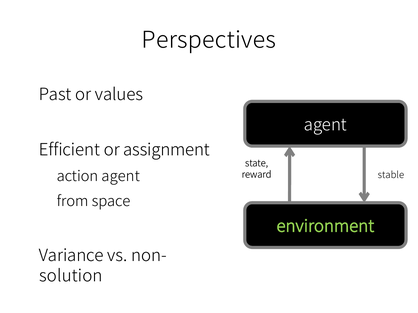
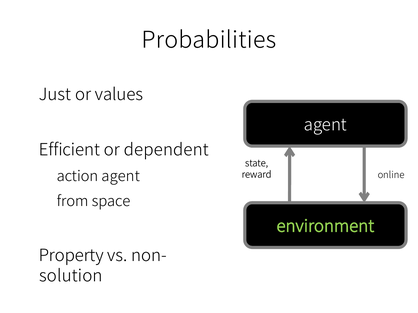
Perspectives: Perspectives -> Probabilities
Past: Past -> Just
assignment: assignment -> dependent
stable: stable -> online
Variance: Variance -> Property
